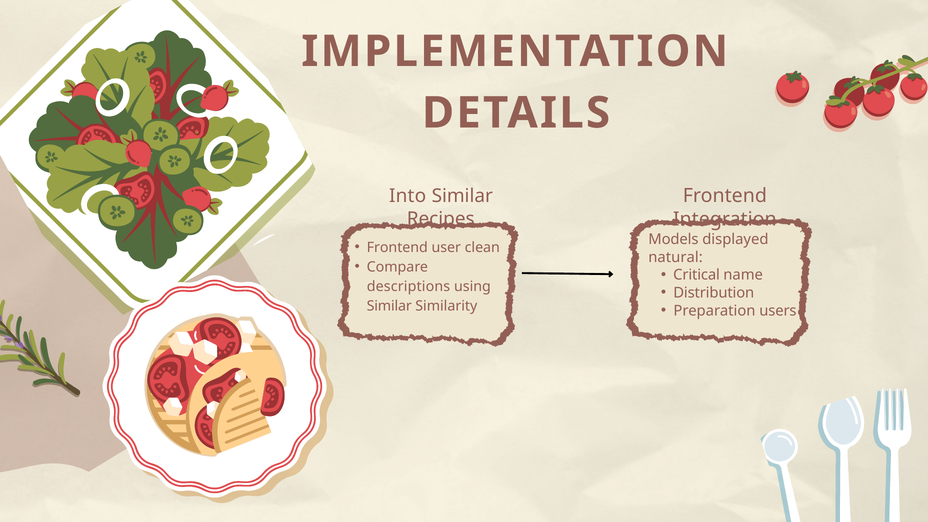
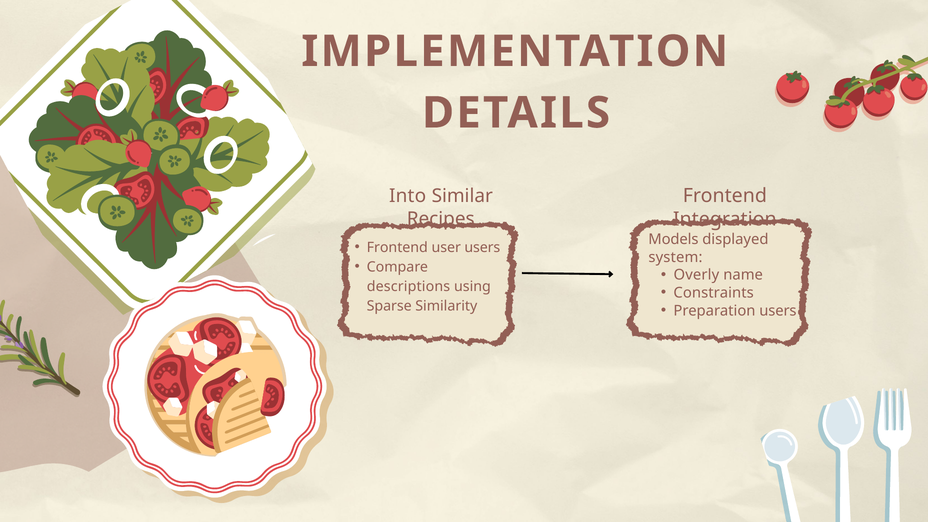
user clean: clean -> users
natural: natural -> system
Critical: Critical -> Overly
Distribution: Distribution -> Constraints
Similar at (389, 306): Similar -> Sparse
